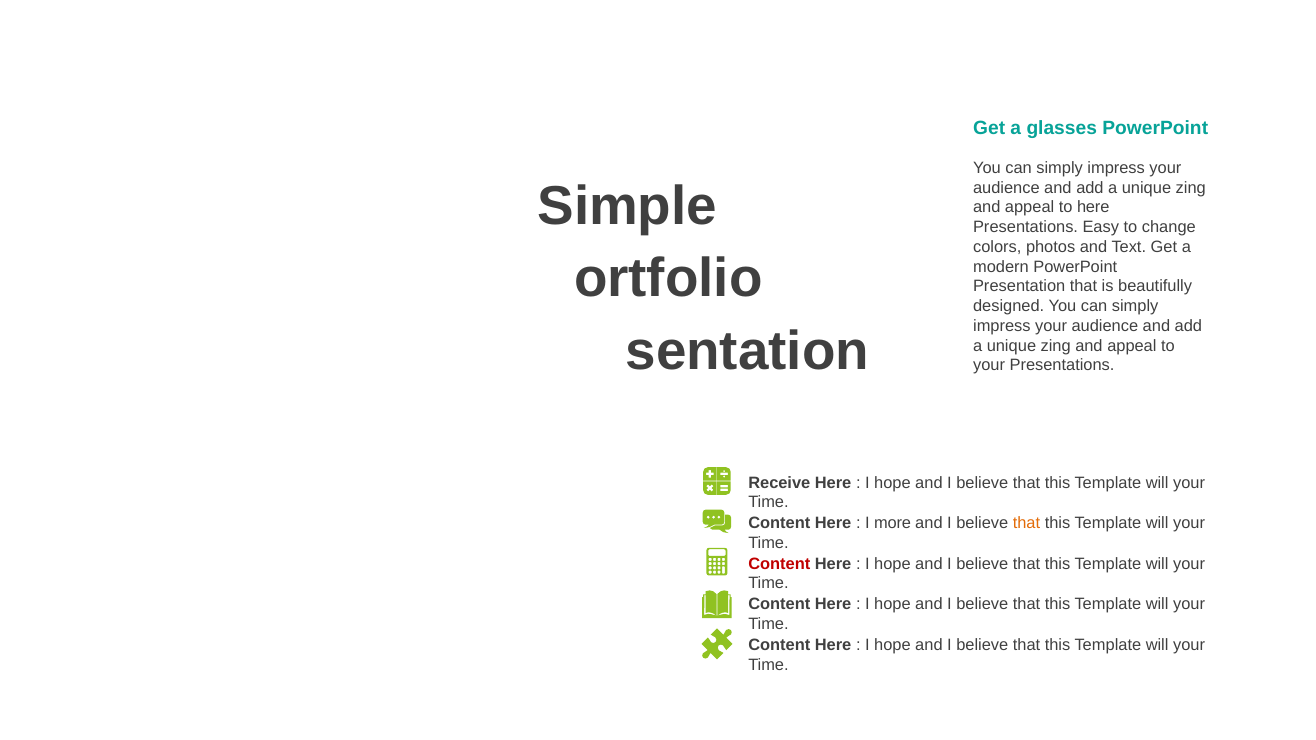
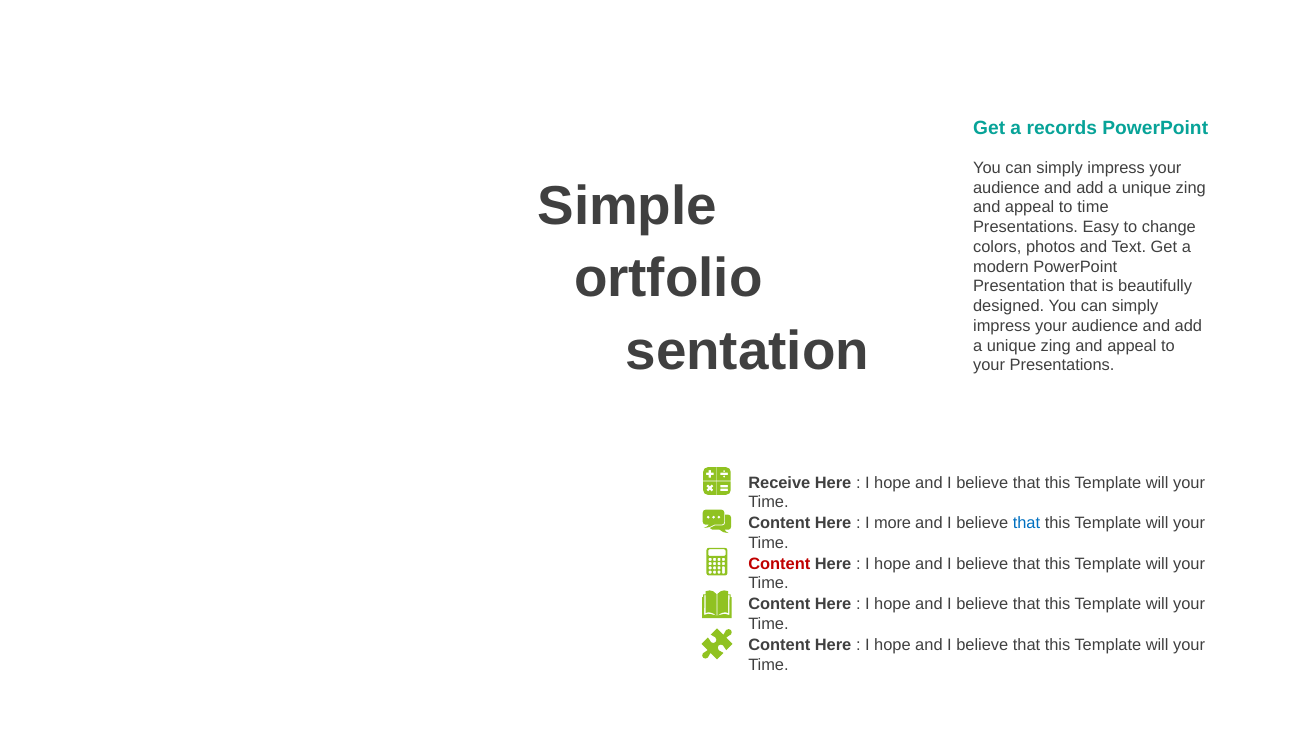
glasses: glasses -> records
to here: here -> time
that at (1026, 523) colour: orange -> blue
